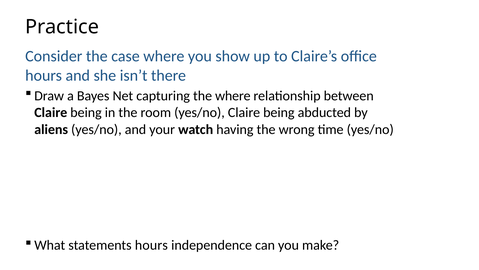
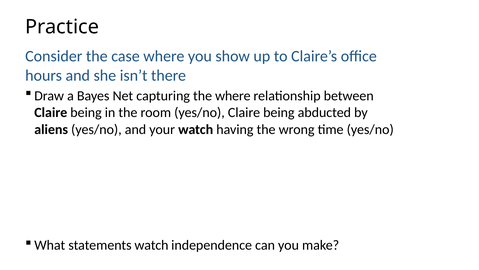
statements hours: hours -> watch
